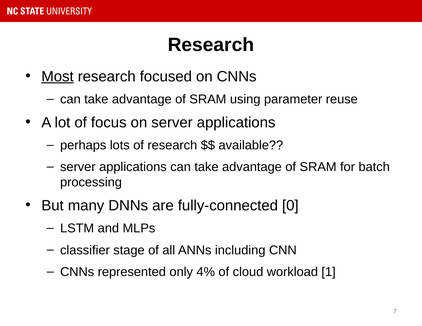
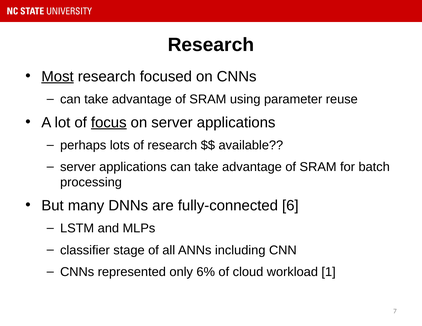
focus underline: none -> present
0: 0 -> 6
4%: 4% -> 6%
